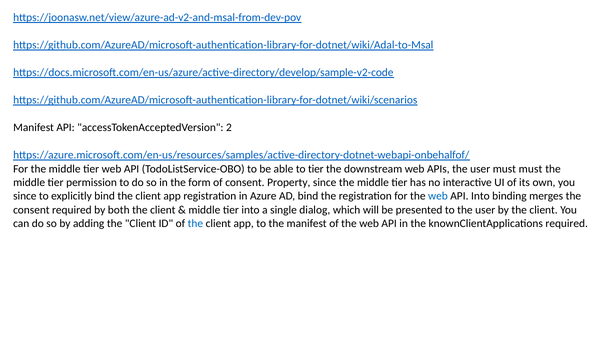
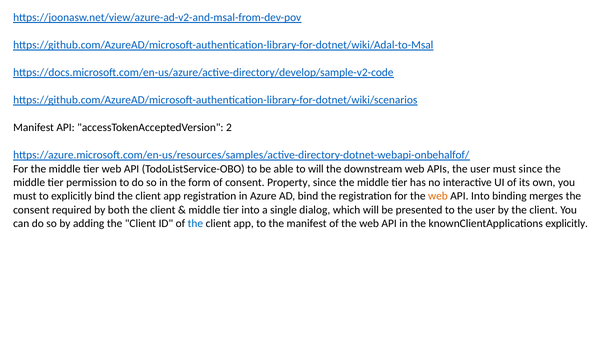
to tier: tier -> will
must must: must -> since
since at (25, 196): since -> must
web at (438, 196) colour: blue -> orange
knownClientApplications required: required -> explicitly
